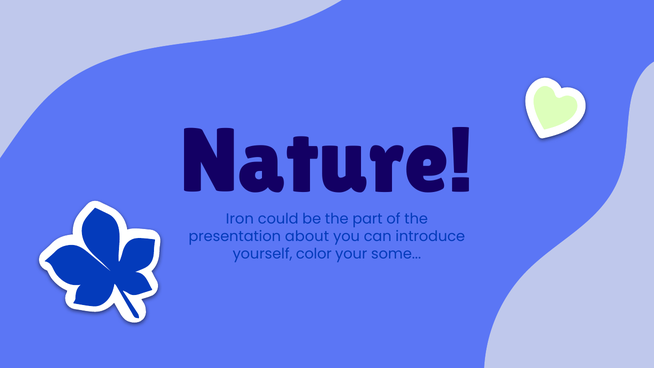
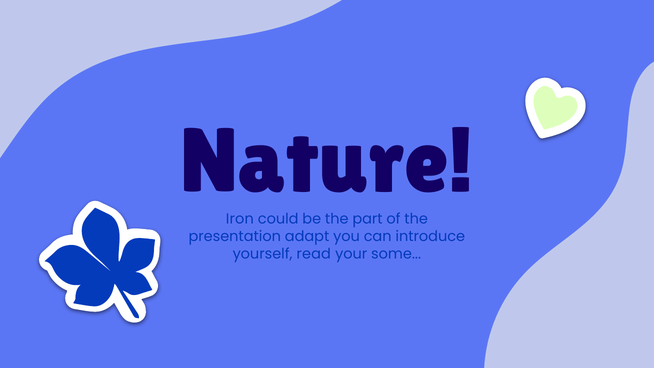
about: about -> adapt
color: color -> read
